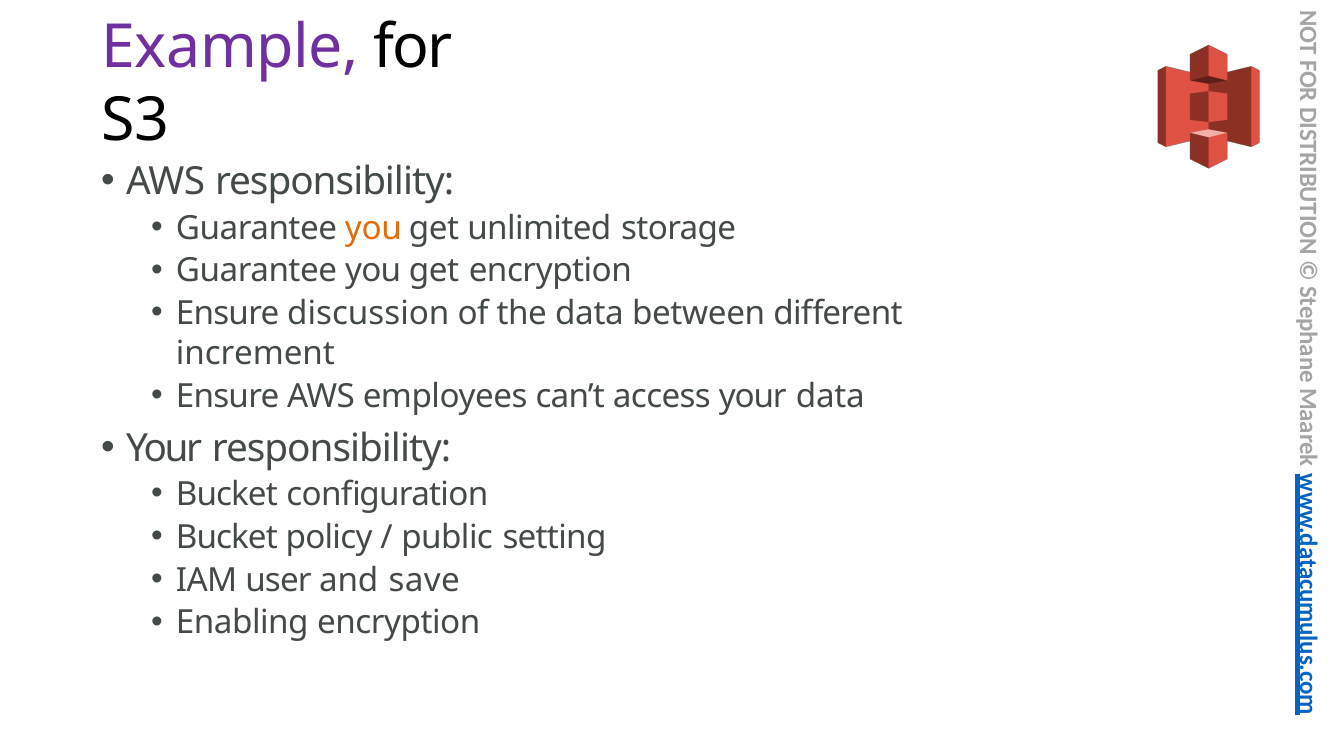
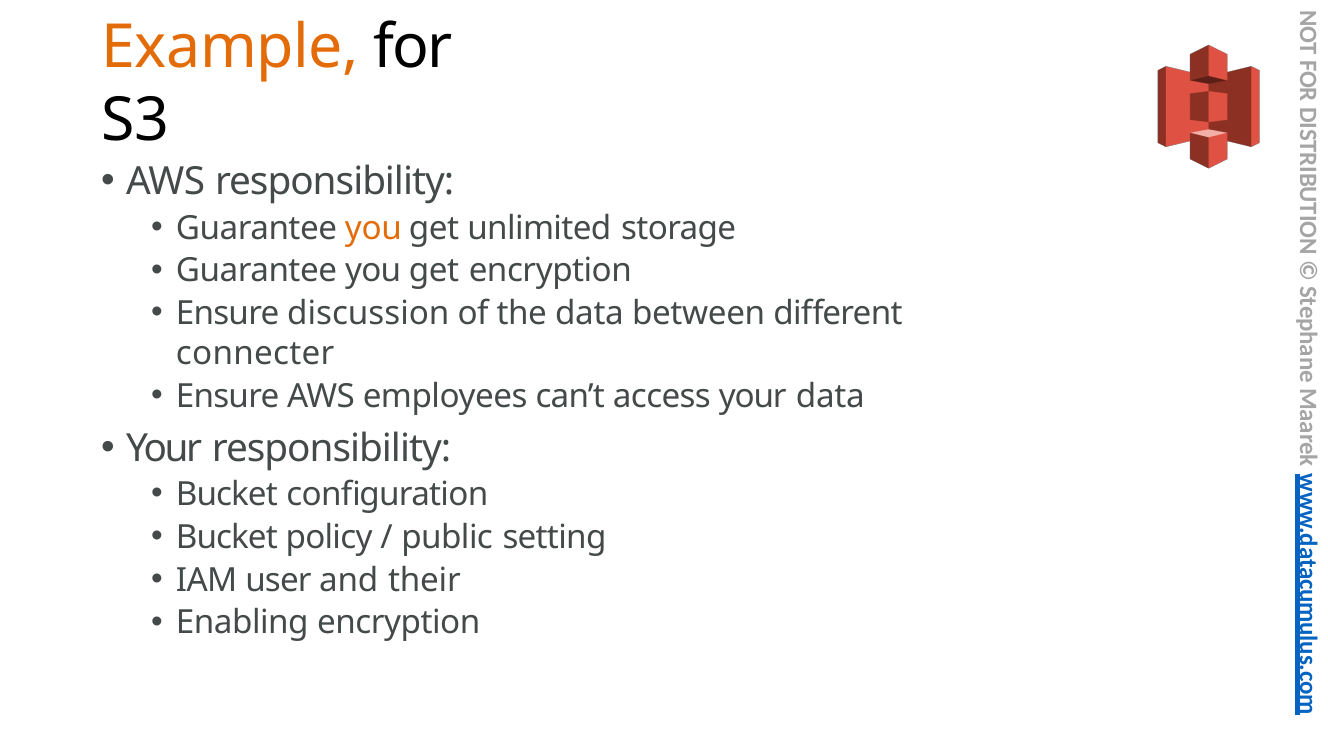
Example colour: purple -> orange
increment: increment -> connecter
save: save -> their
